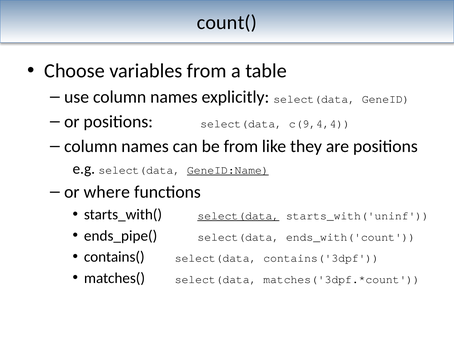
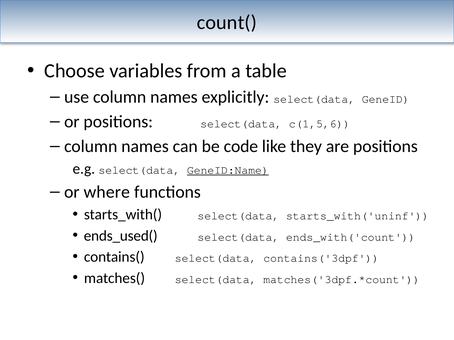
c(9,4,4: c(9,4,4 -> c(1,5,6
be from: from -> code
select(data at (238, 216) underline: present -> none
ends_pipe(: ends_pipe( -> ends_used(
